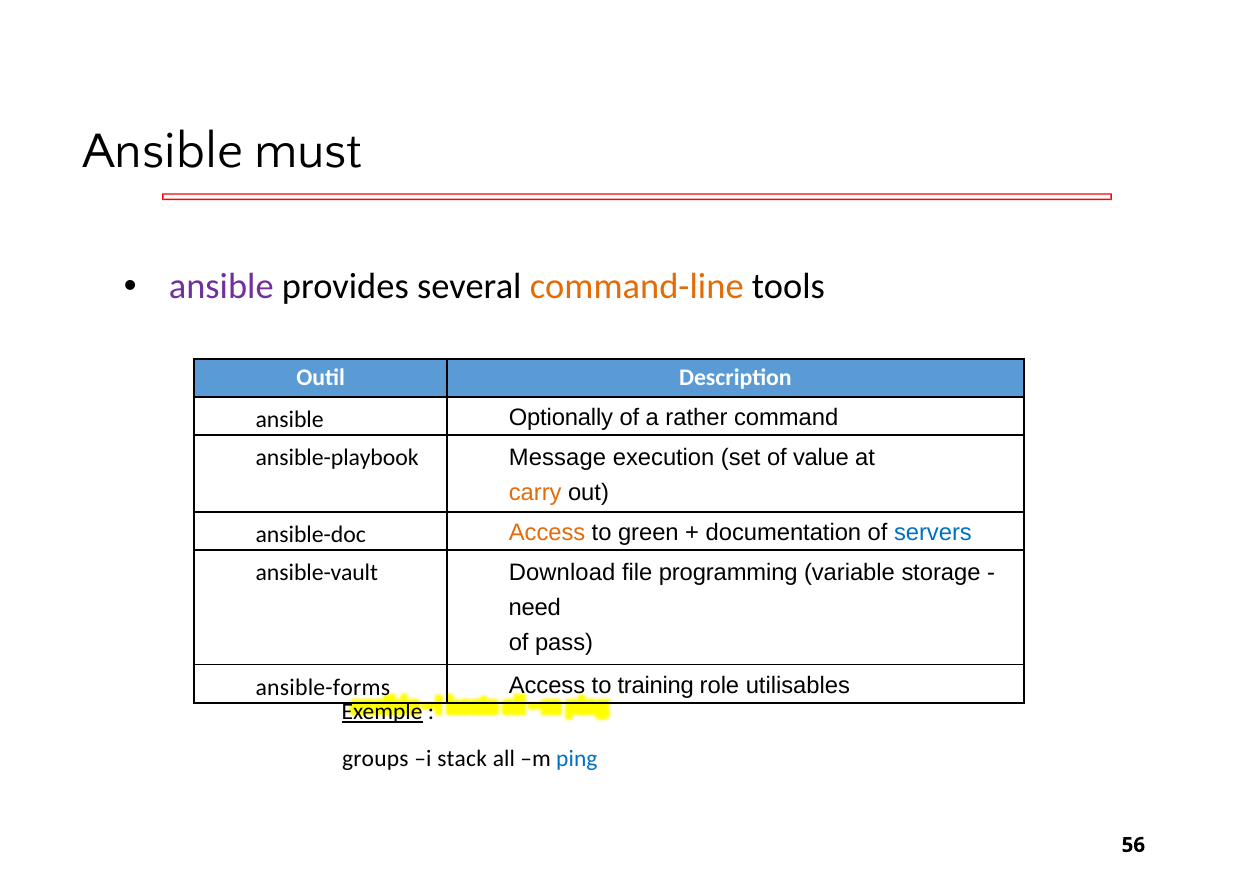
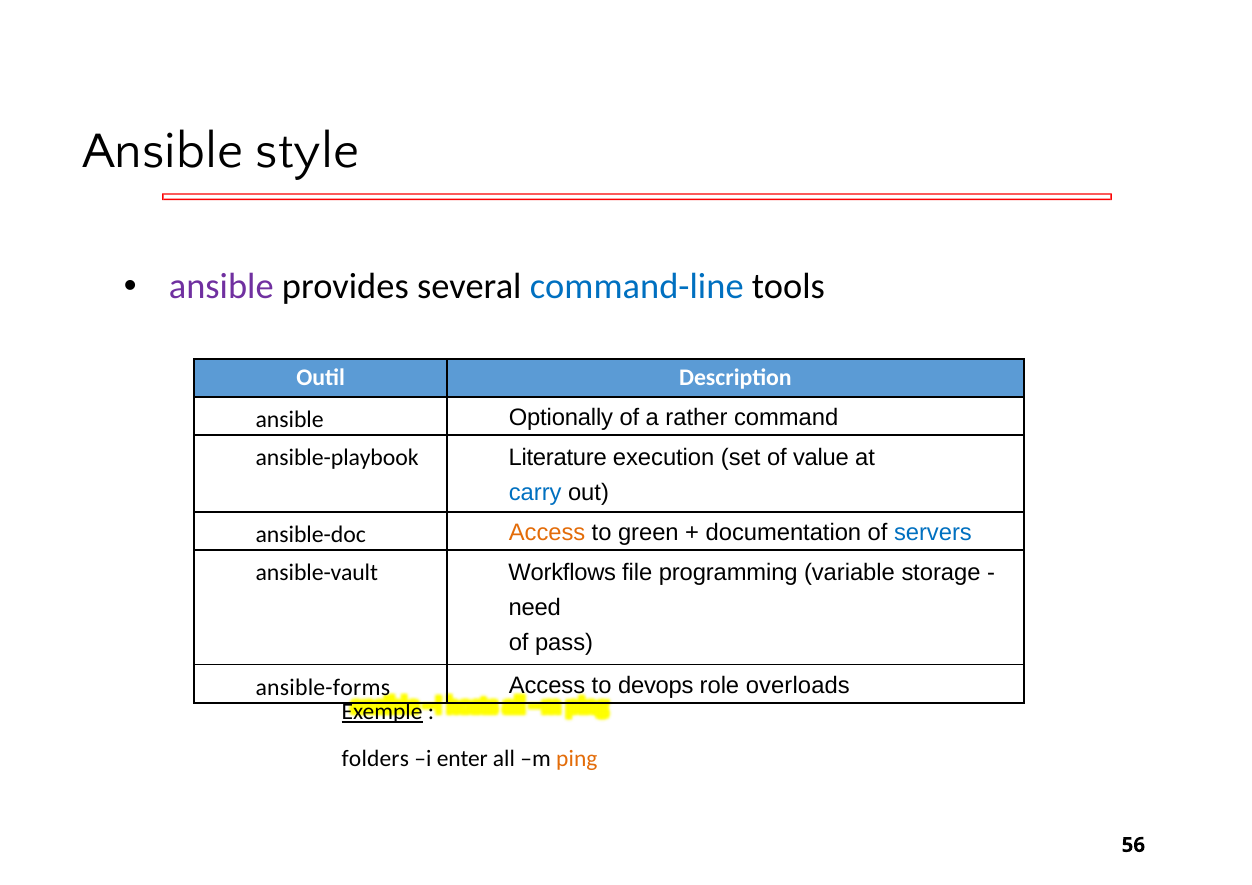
must: must -> style
command-line colour: orange -> blue
Message: Message -> Literature
carry colour: orange -> blue
Download: Download -> Workflows
training: training -> devops
utilisables: utilisables -> overloads
groups: groups -> folders
stack: stack -> enter
ping colour: blue -> orange
